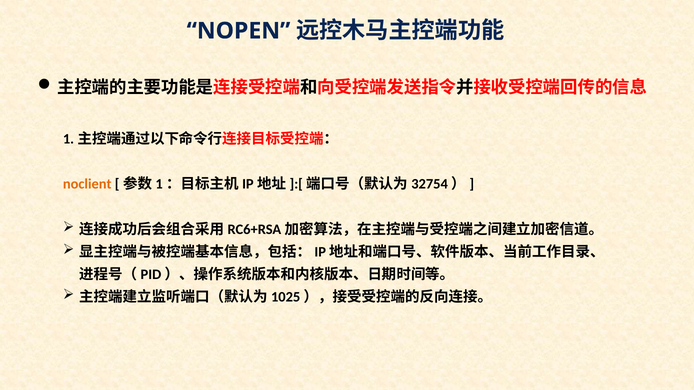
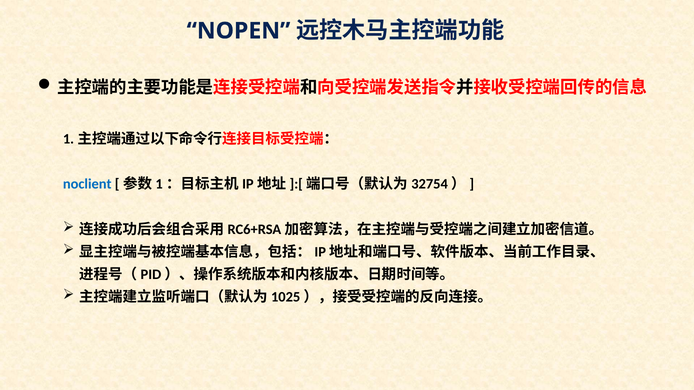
noclient colour: orange -> blue
